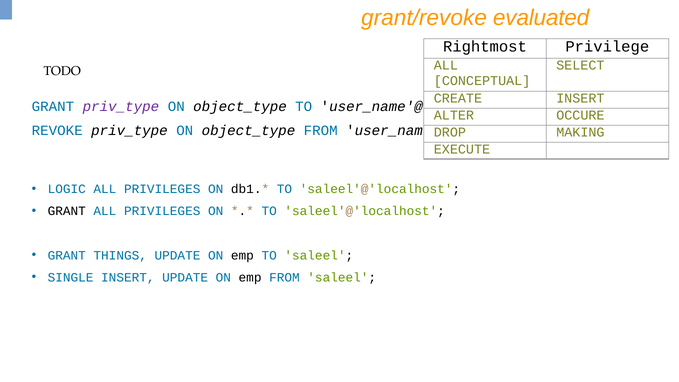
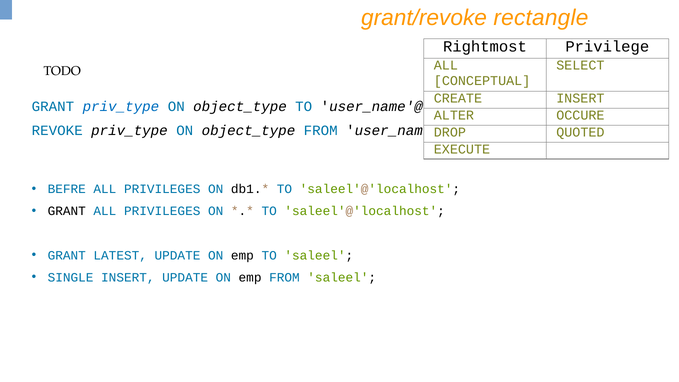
evaluated: evaluated -> rectangle
priv_type at (121, 107) colour: purple -> blue
MAKING: MAKING -> QUOTED
LOGIC: LOGIC -> BEFRE
THINGS: THINGS -> LATEST
